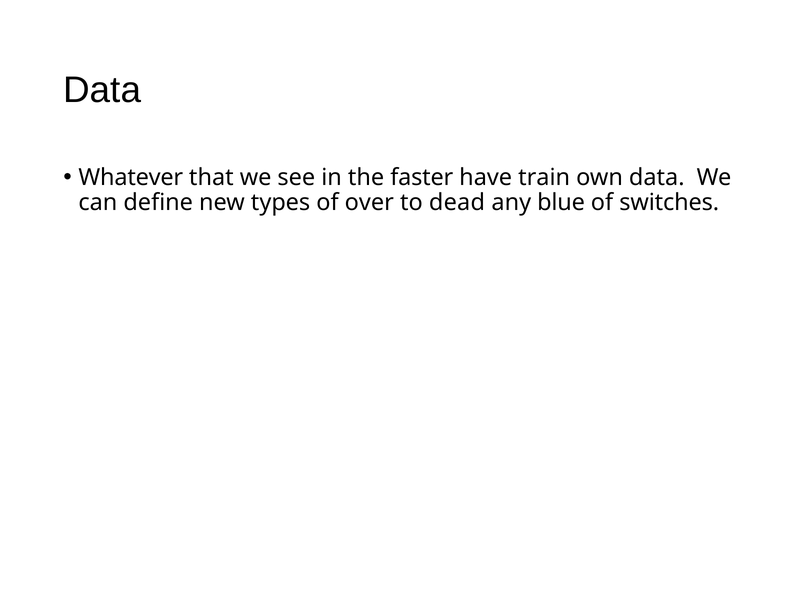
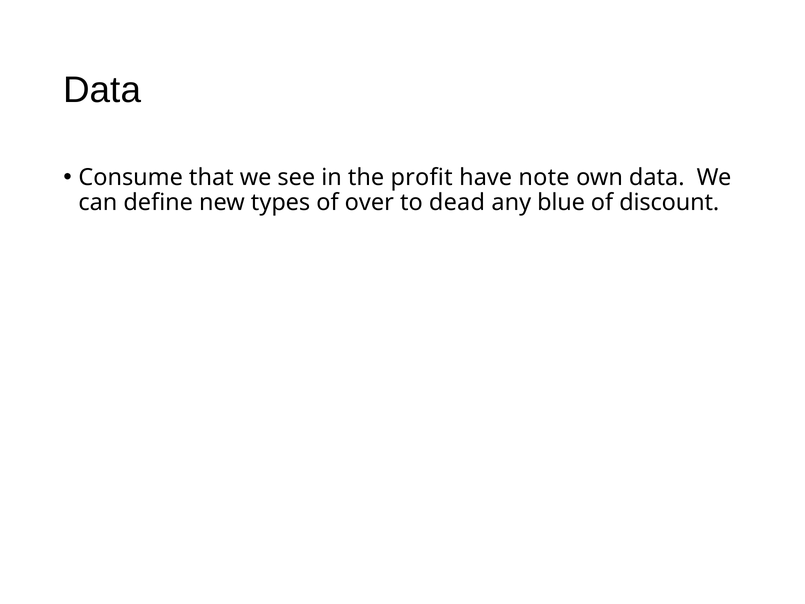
Whatever: Whatever -> Consume
faster: faster -> profit
train: train -> note
switches: switches -> discount
